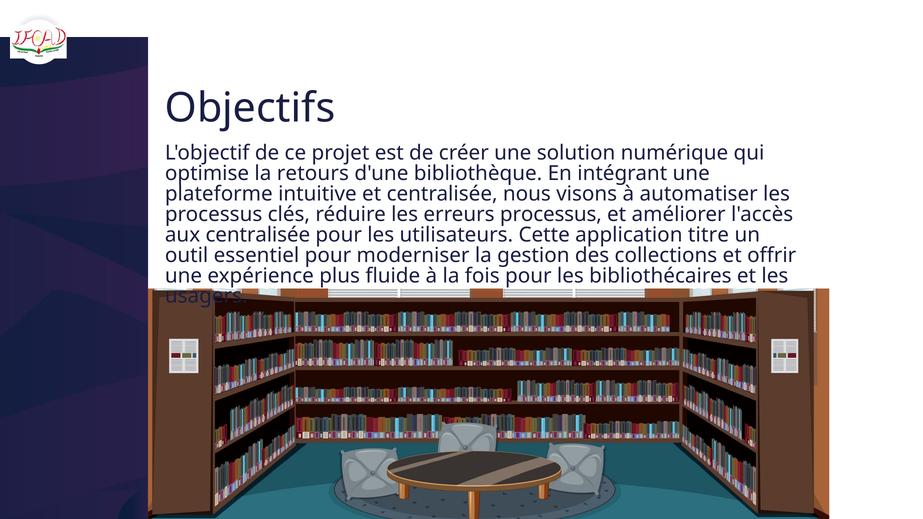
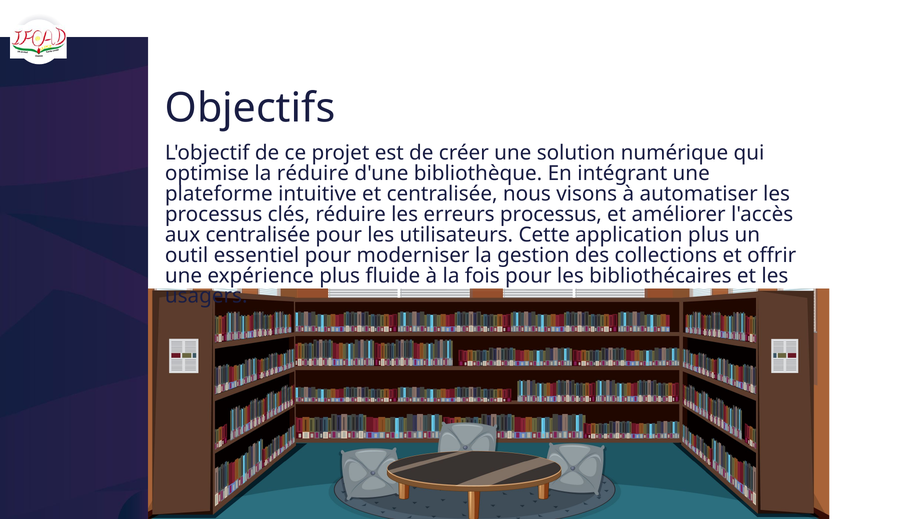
la retours: retours -> réduire
application titre: titre -> plus
